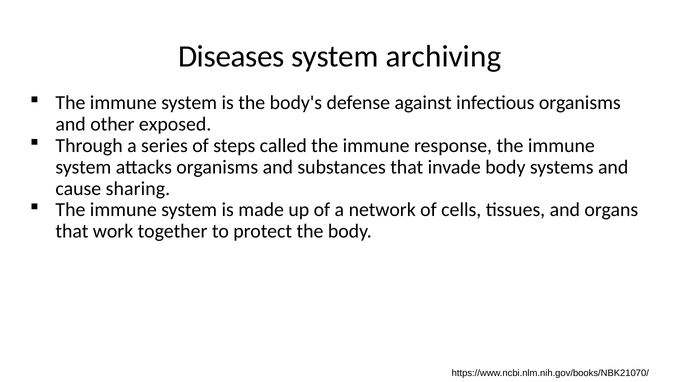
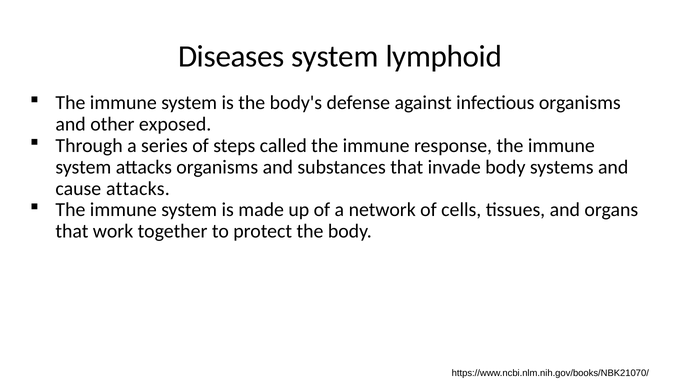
archiving: archiving -> lymphoid
cause sharing: sharing -> attacks
